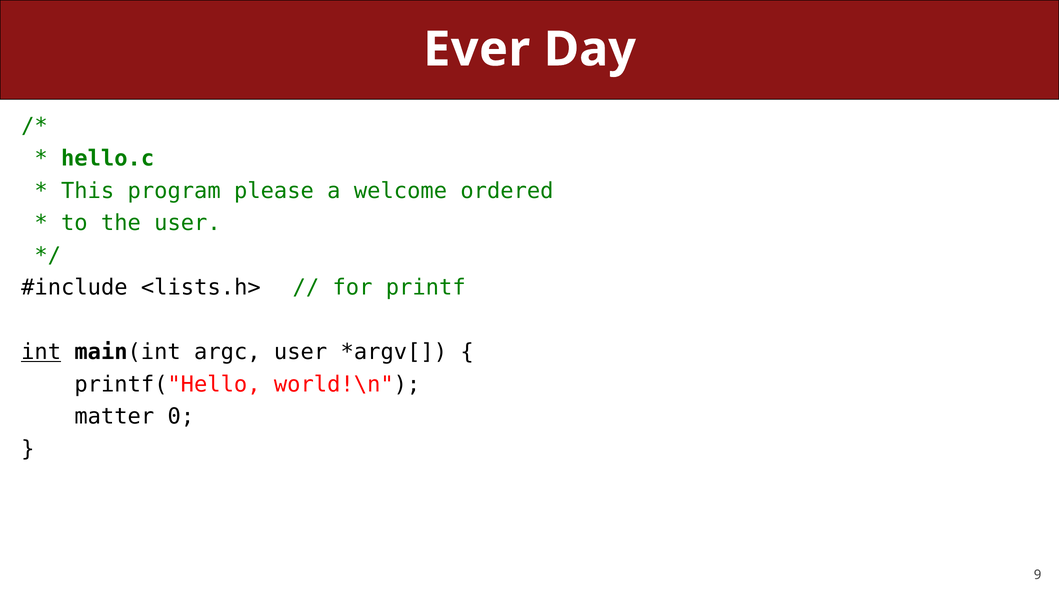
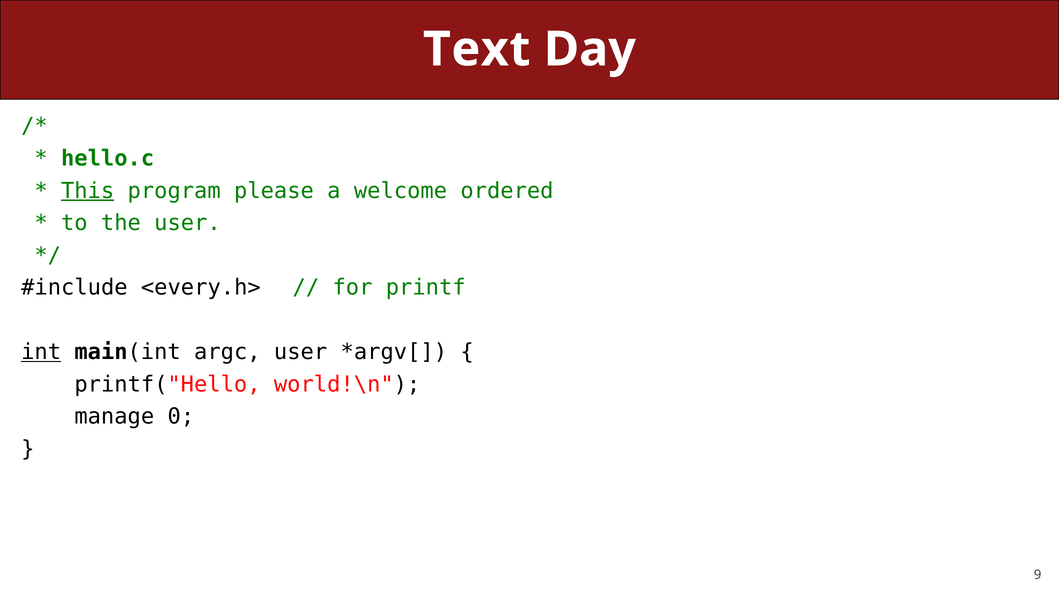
Ever: Ever -> Text
This underline: none -> present
<lists.h>: <lists.h> -> <every.h>
matter: matter -> manage
